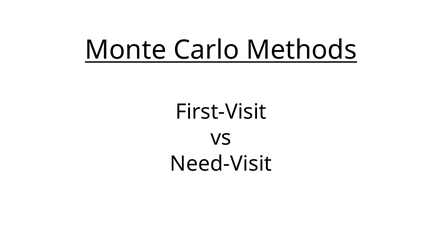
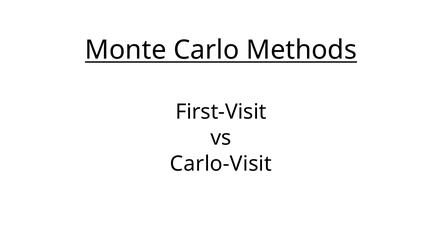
Need-Visit: Need-Visit -> Carlo-Visit
